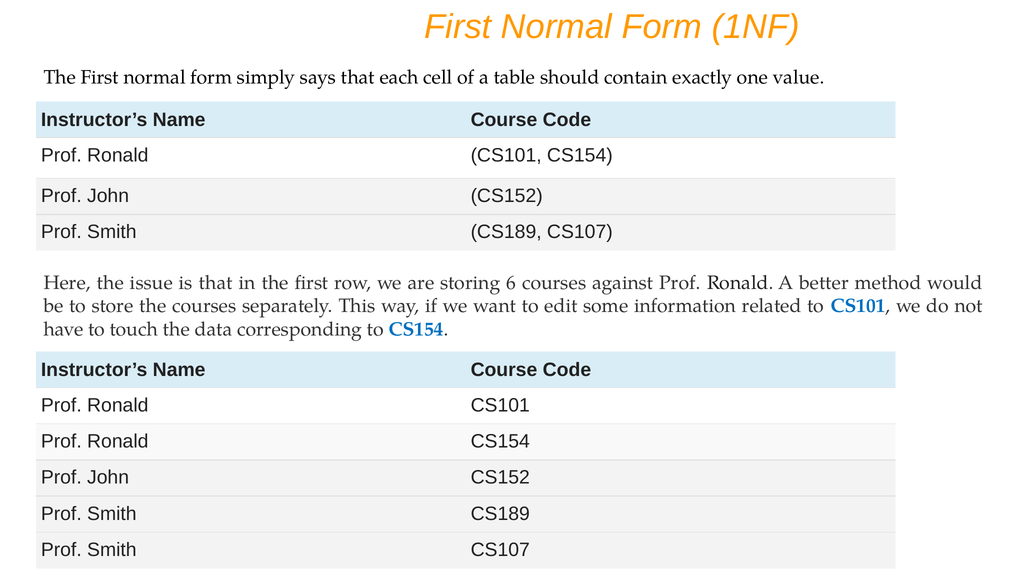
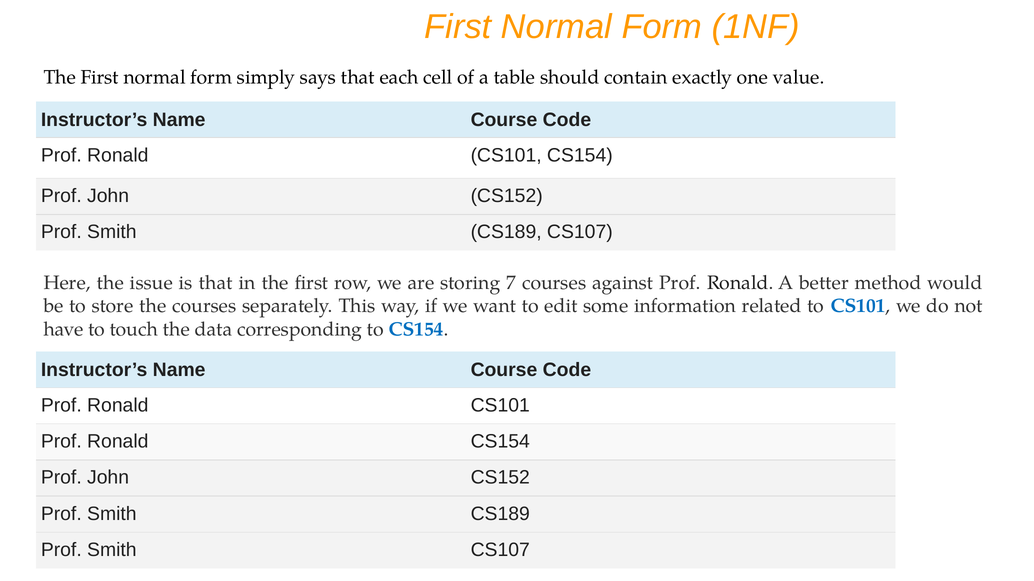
6: 6 -> 7
